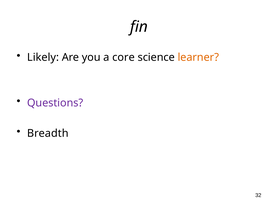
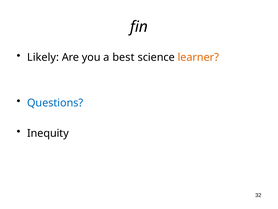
core: core -> best
Questions colour: purple -> blue
Breadth: Breadth -> Inequity
